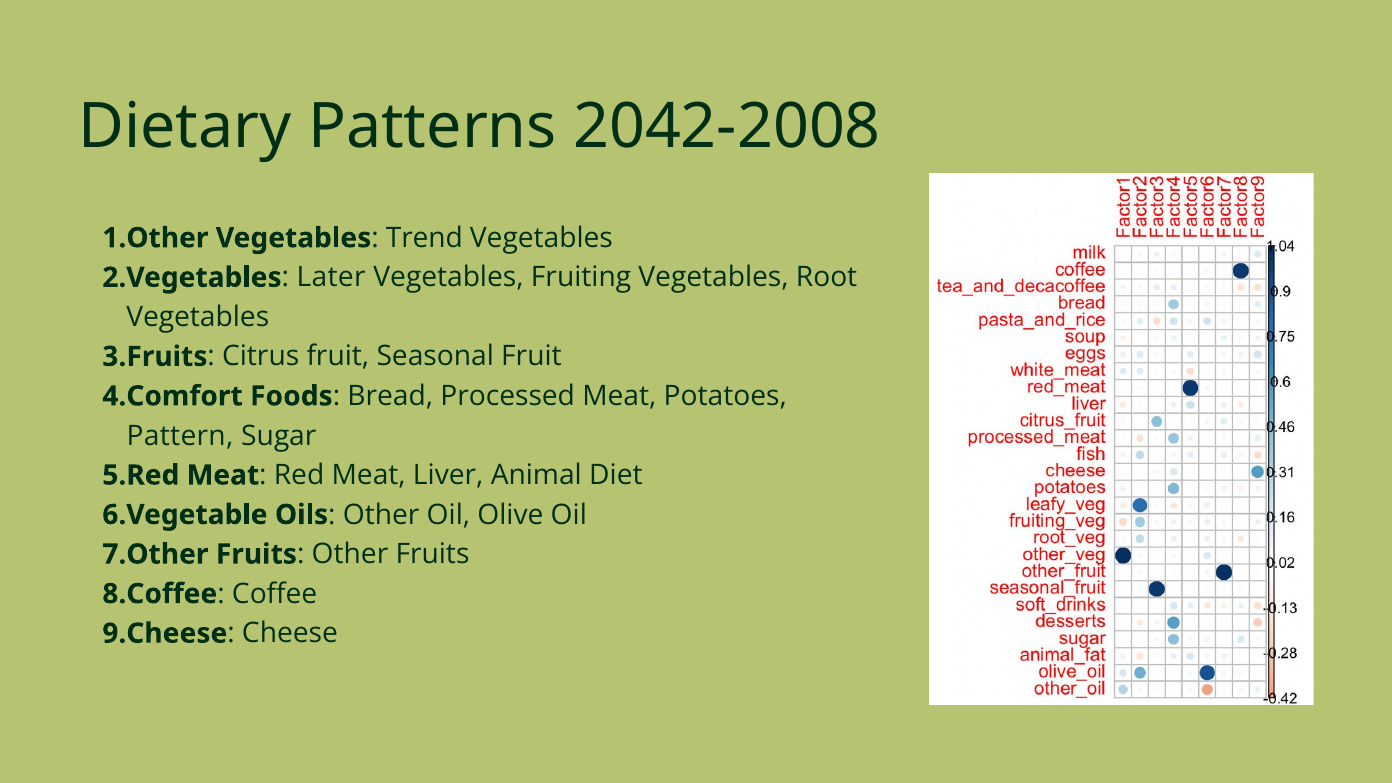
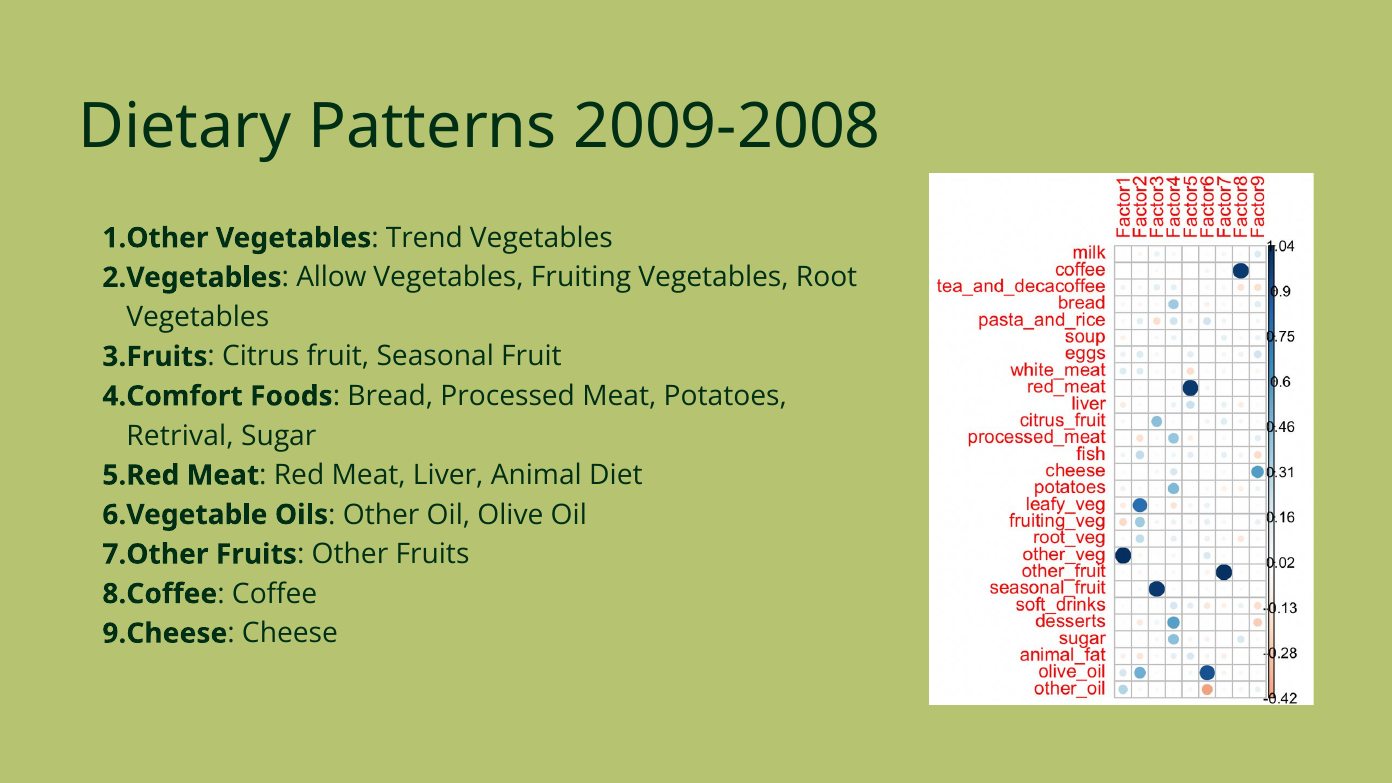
2042-2008: 2042-2008 -> 2009-2008
Later: Later -> Allow
Pattern: Pattern -> Retrival
